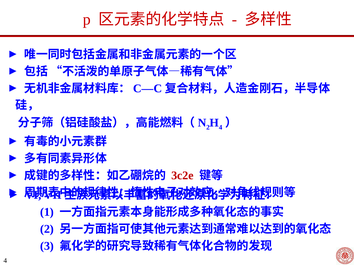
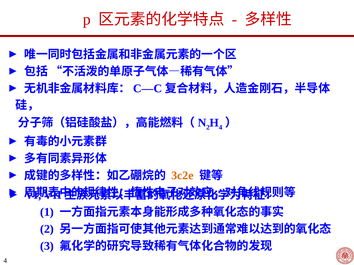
3c2e colour: red -> orange
